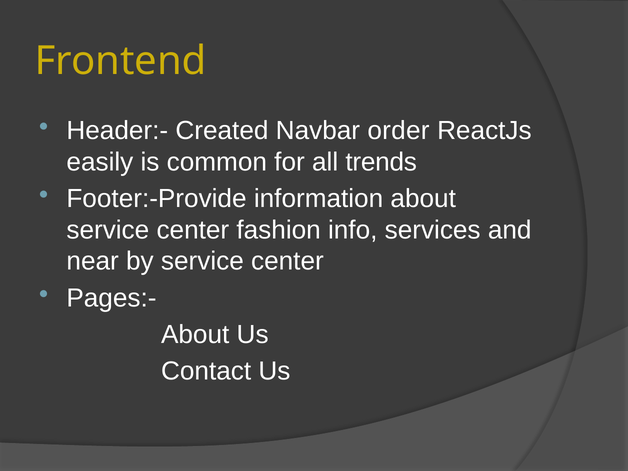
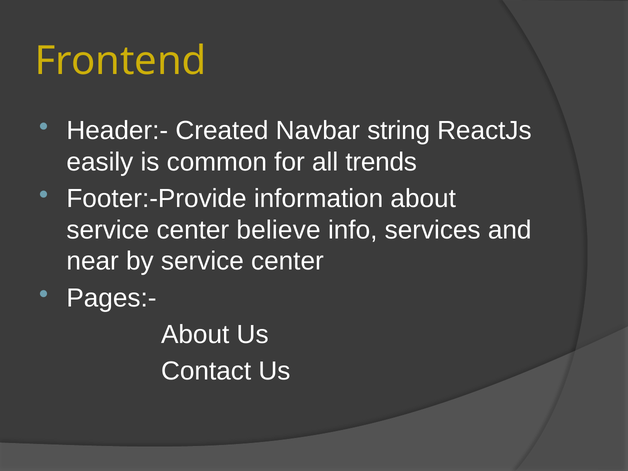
order: order -> string
fashion: fashion -> believe
